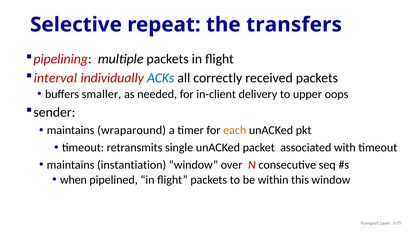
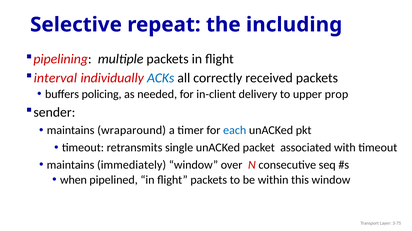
transfers: transfers -> including
smaller: smaller -> policing
oops: oops -> prop
each colour: orange -> blue
instantiation: instantiation -> immediately
